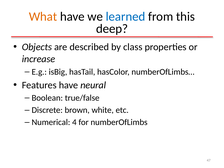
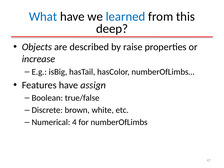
What colour: orange -> blue
class: class -> raise
neural: neural -> assign
